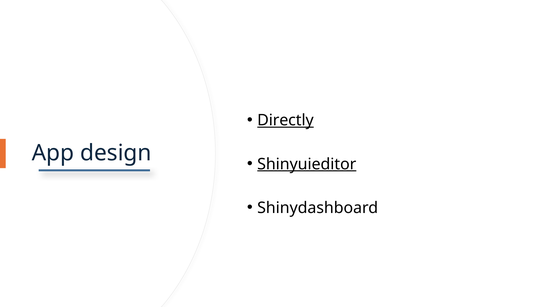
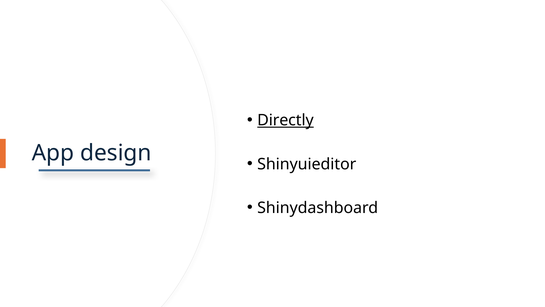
Shinyuieditor underline: present -> none
